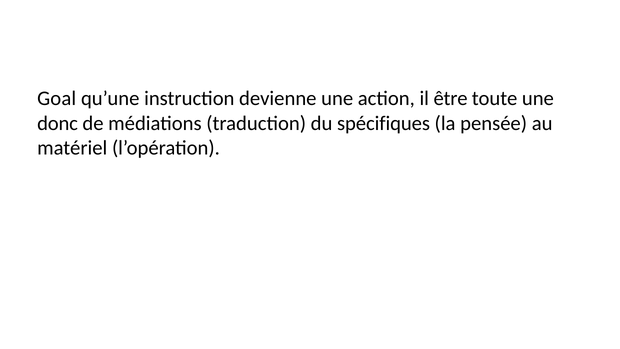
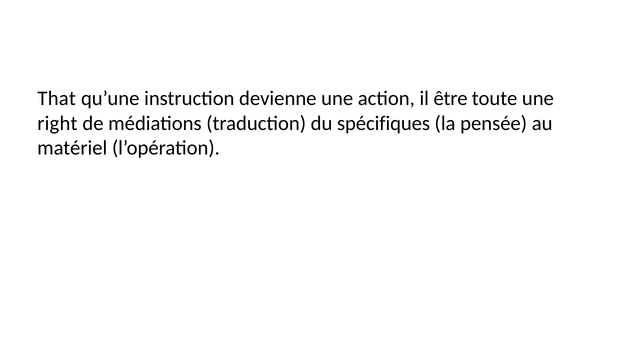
Goal: Goal -> That
donc: donc -> right
